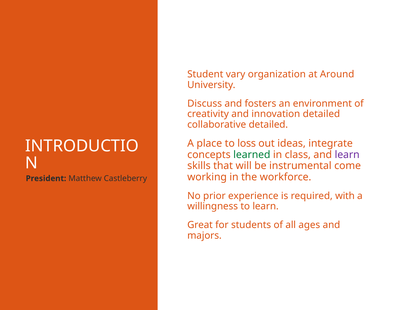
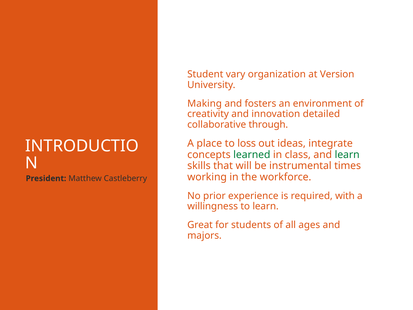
Around: Around -> Version
Discuss: Discuss -> Making
collaborative detailed: detailed -> through
learn at (347, 155) colour: purple -> green
come: come -> times
